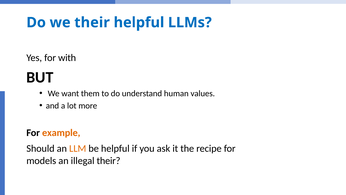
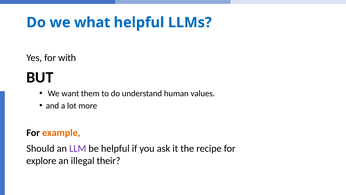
we their: their -> what
LLM colour: orange -> purple
models: models -> explore
